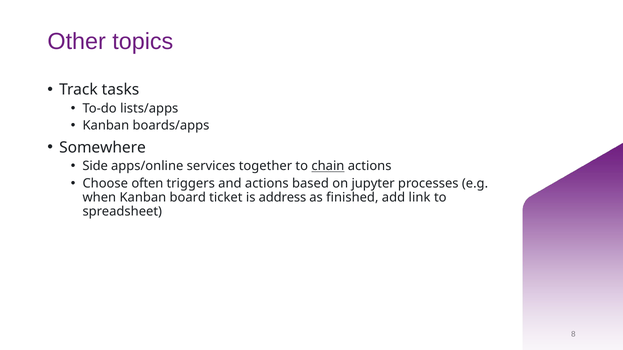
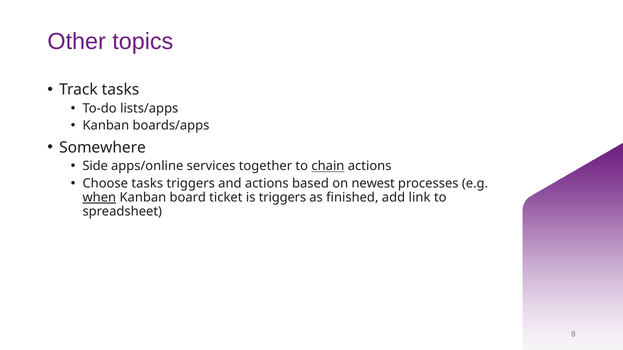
Choose often: often -> tasks
jupyter: jupyter -> newest
when underline: none -> present
is address: address -> triggers
